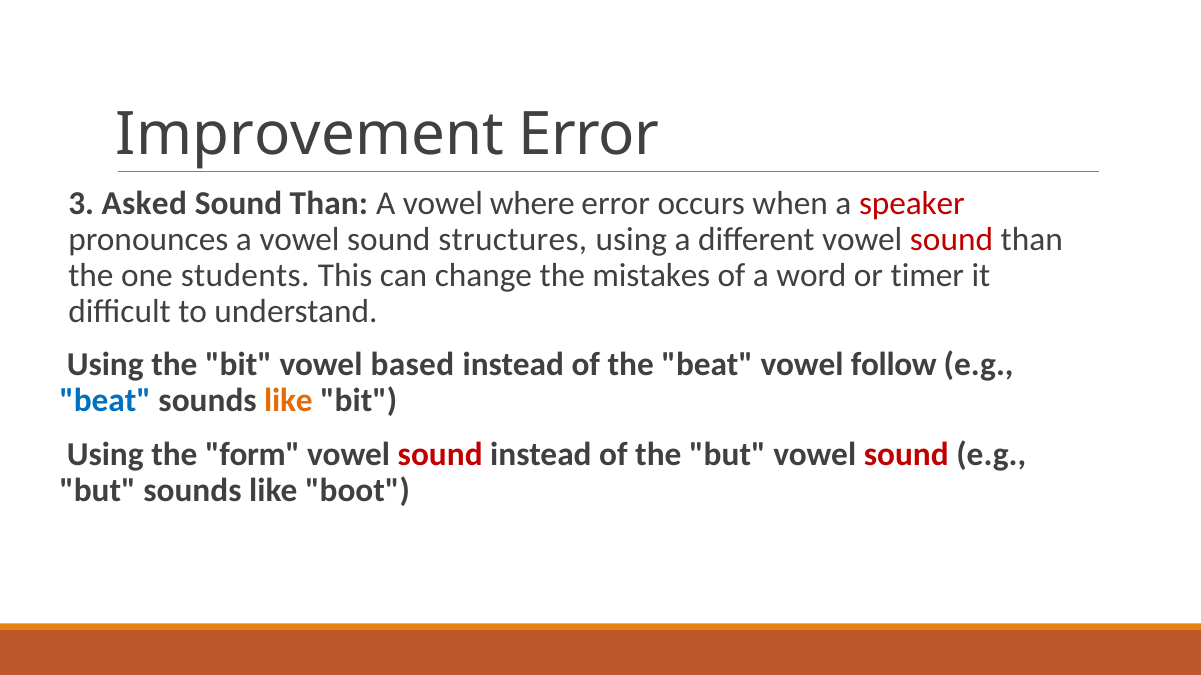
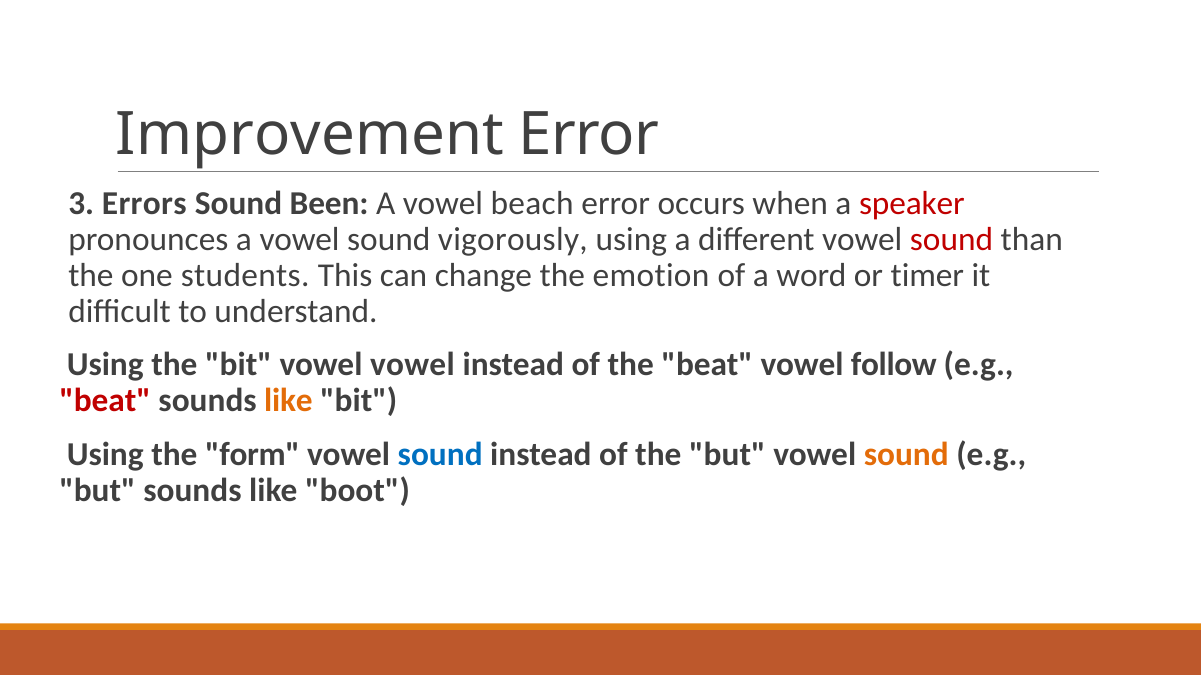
Asked: Asked -> Errors
Than at (329, 203): Than -> Been
where: where -> beach
structures: structures -> vigorously
mistakes: mistakes -> emotion
vowel based: based -> vowel
beat at (105, 401) colour: blue -> red
sound at (440, 455) colour: red -> blue
sound at (906, 455) colour: red -> orange
